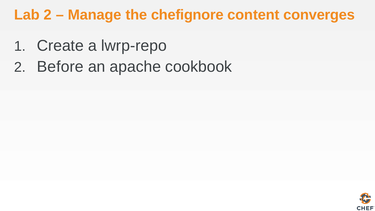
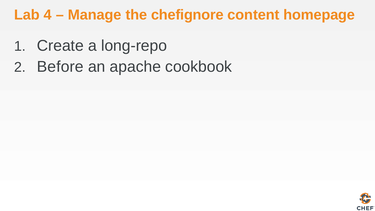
Lab 2: 2 -> 4
converges: converges -> homepage
lwrp-repo: lwrp-repo -> long-repo
